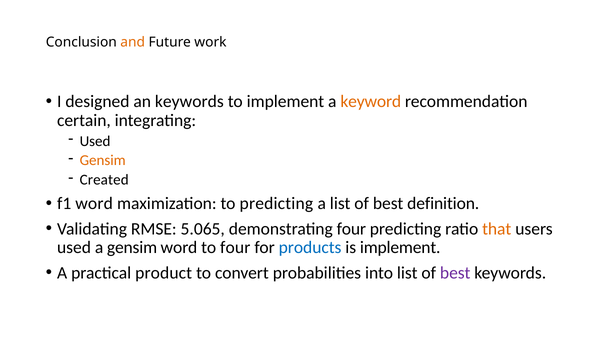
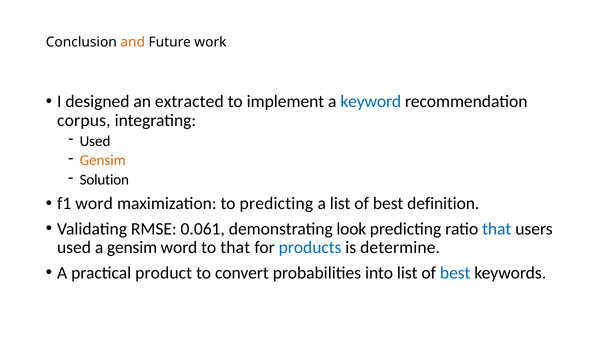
an keywords: keywords -> extracted
keyword colour: orange -> blue
certain: certain -> corpus
Created: Created -> Solution
5.065: 5.065 -> 0.061
demonstrating four: four -> look
that at (497, 229) colour: orange -> blue
to four: four -> that
is implement: implement -> determine
best at (455, 273) colour: purple -> blue
